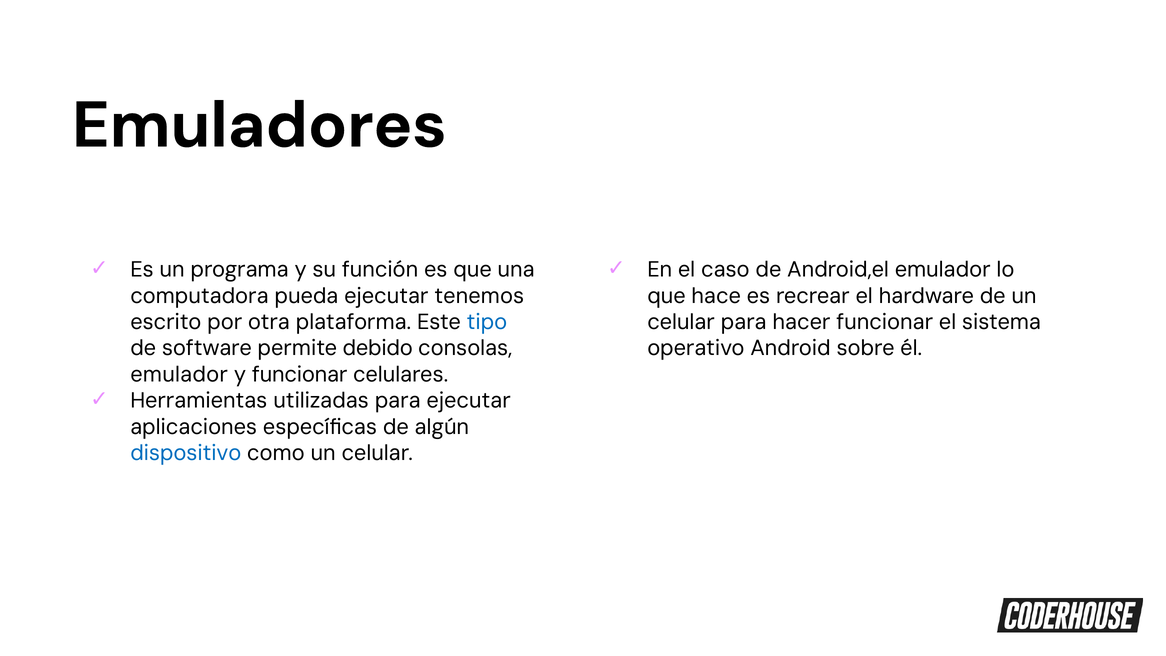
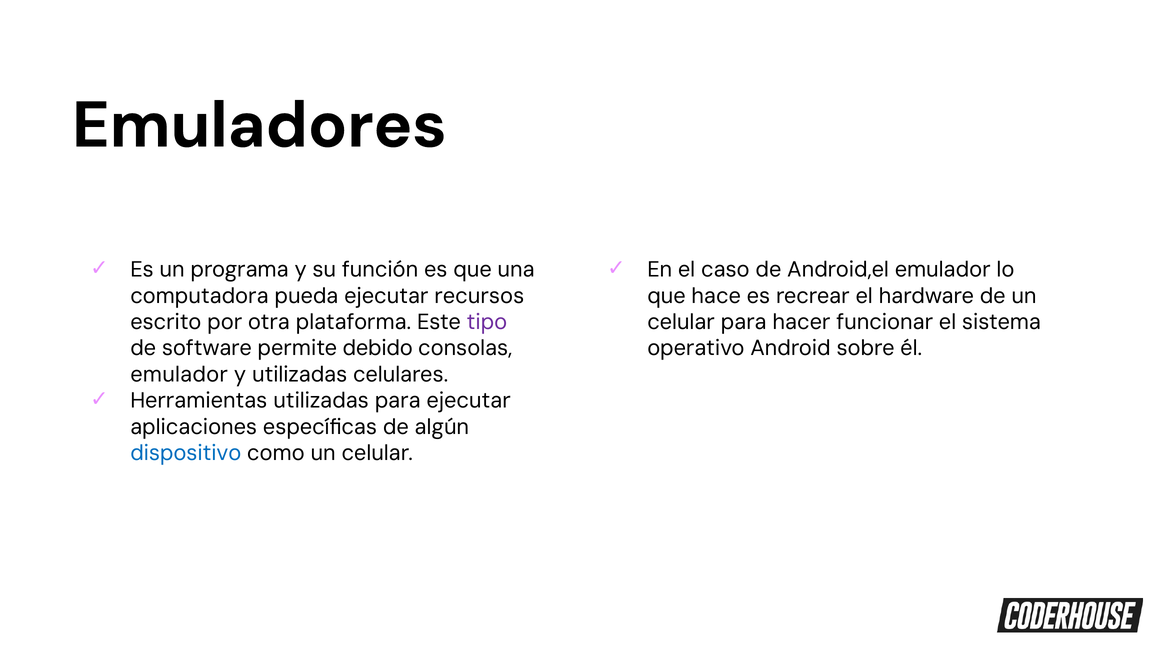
tenemos: tenemos -> recursos
tipo colour: blue -> purple
y funcionar: funcionar -> utilizadas
